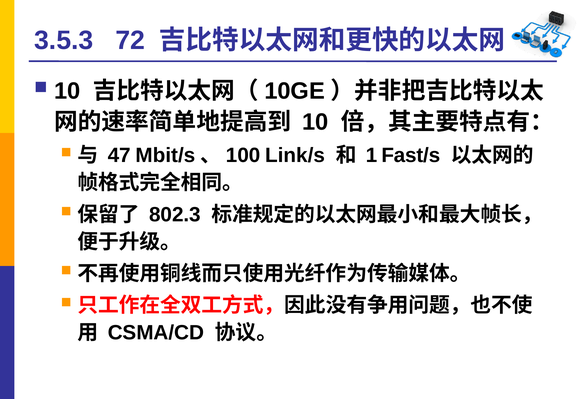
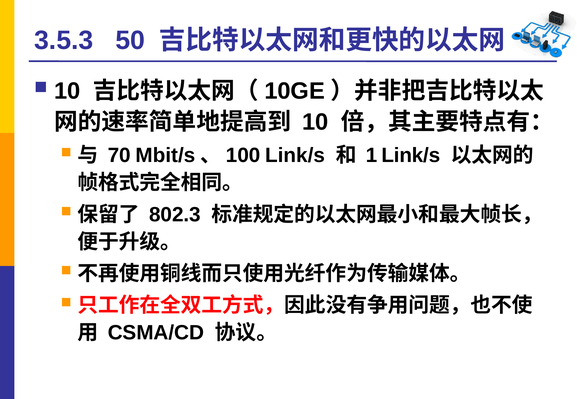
72: 72 -> 50
47: 47 -> 70
1 Fast/s: Fast/s -> Link/s
